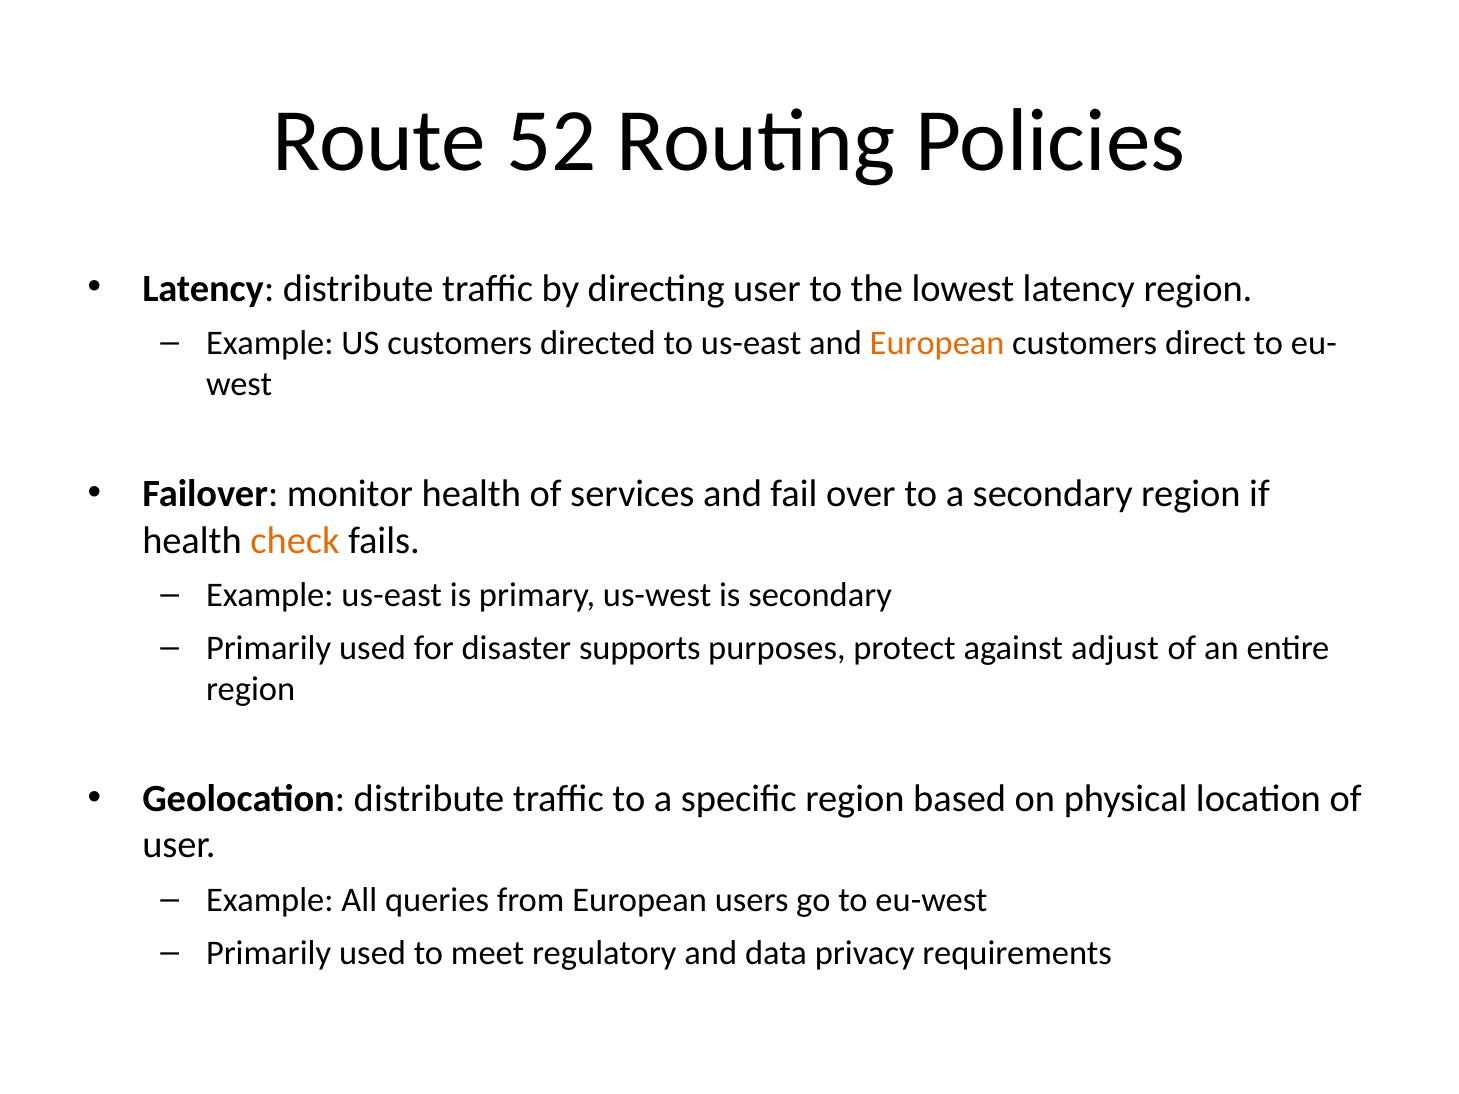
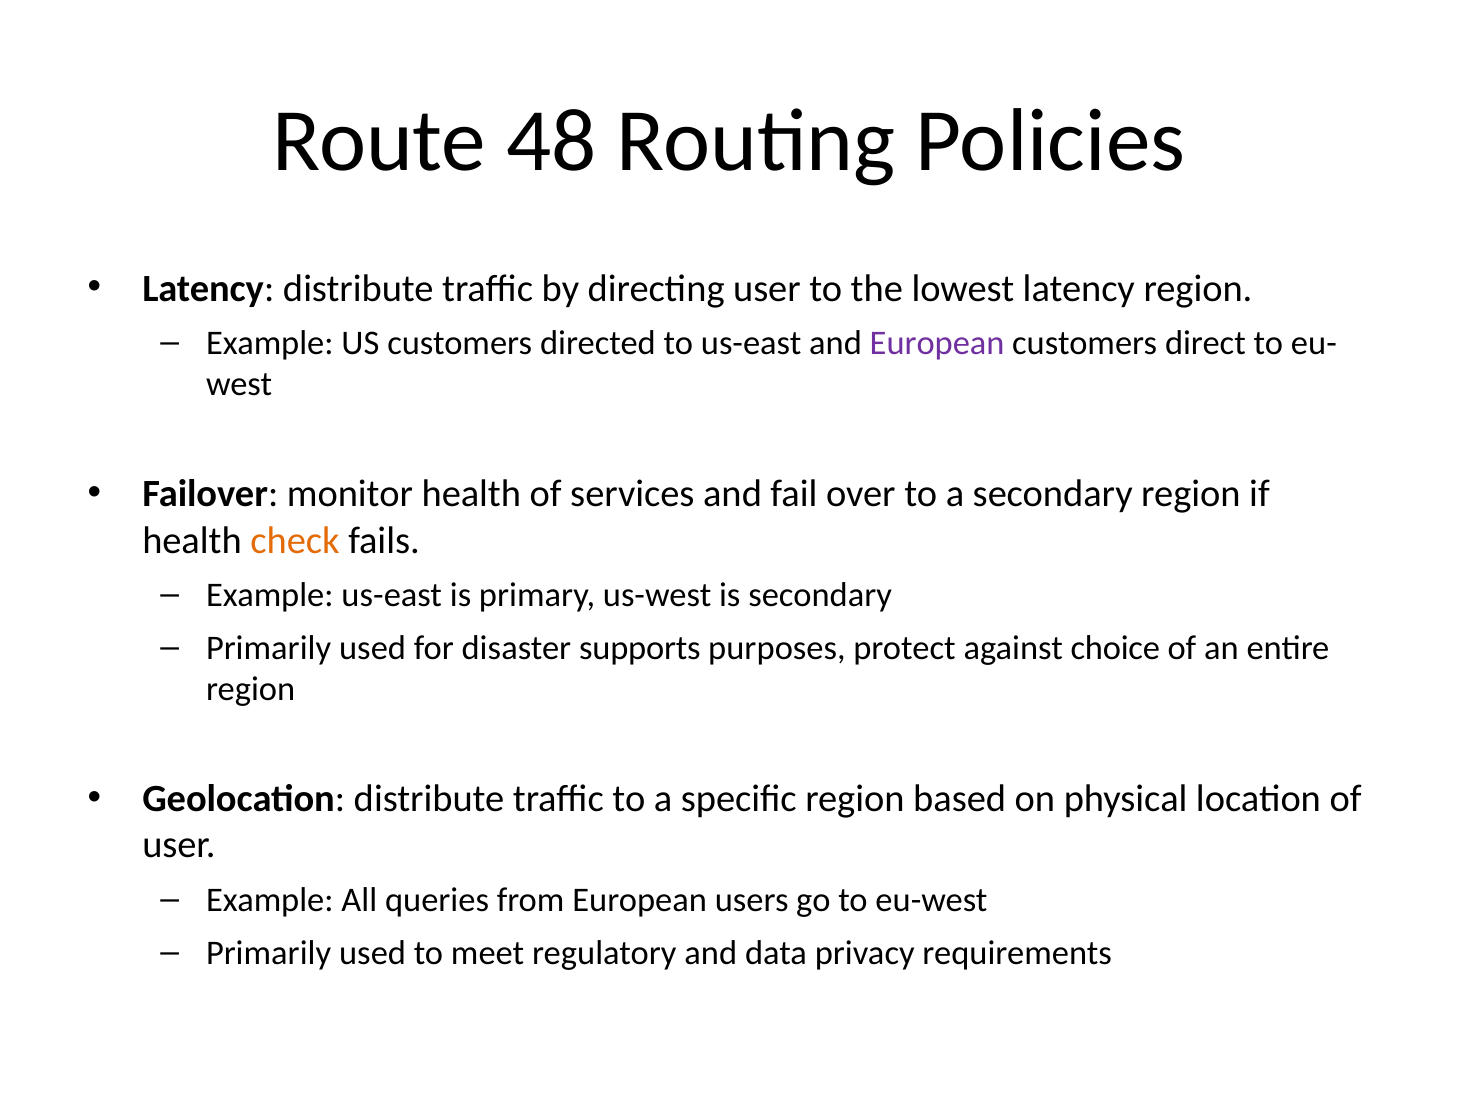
52: 52 -> 48
European at (937, 343) colour: orange -> purple
adjust: adjust -> choice
